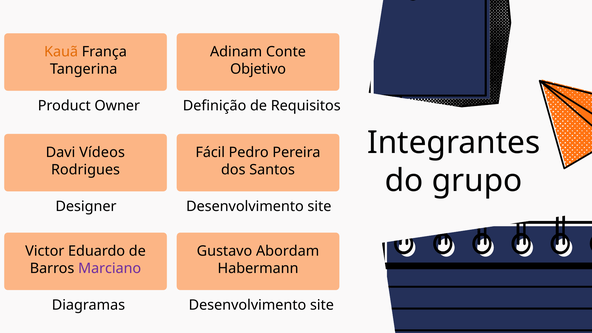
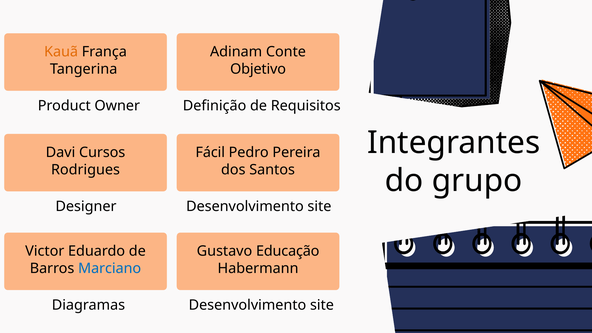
Vídeos: Vídeos -> Cursos
Abordam: Abordam -> Educação
Marciano colour: purple -> blue
